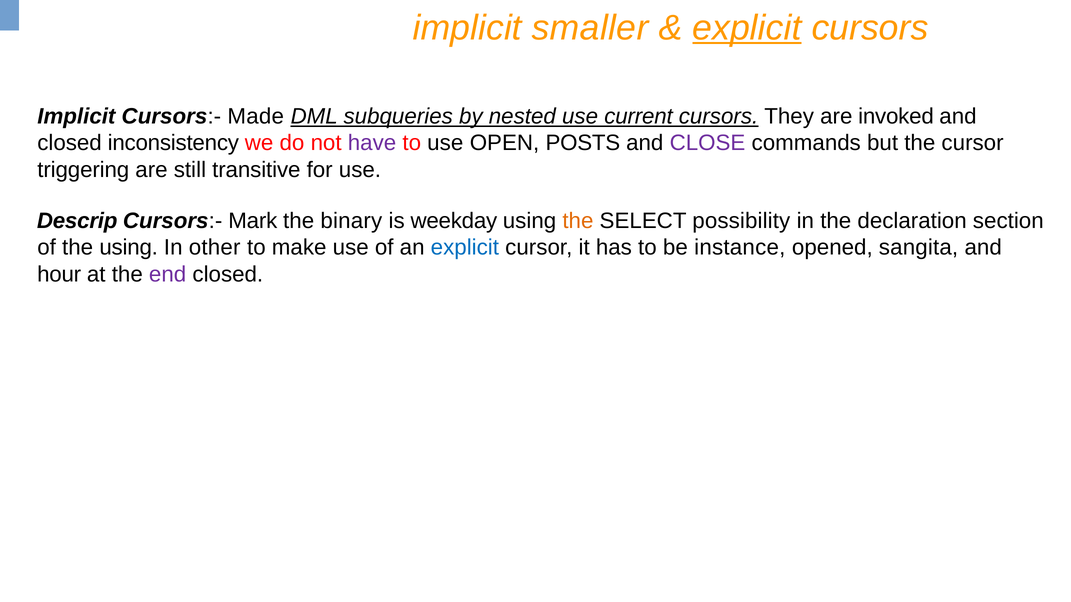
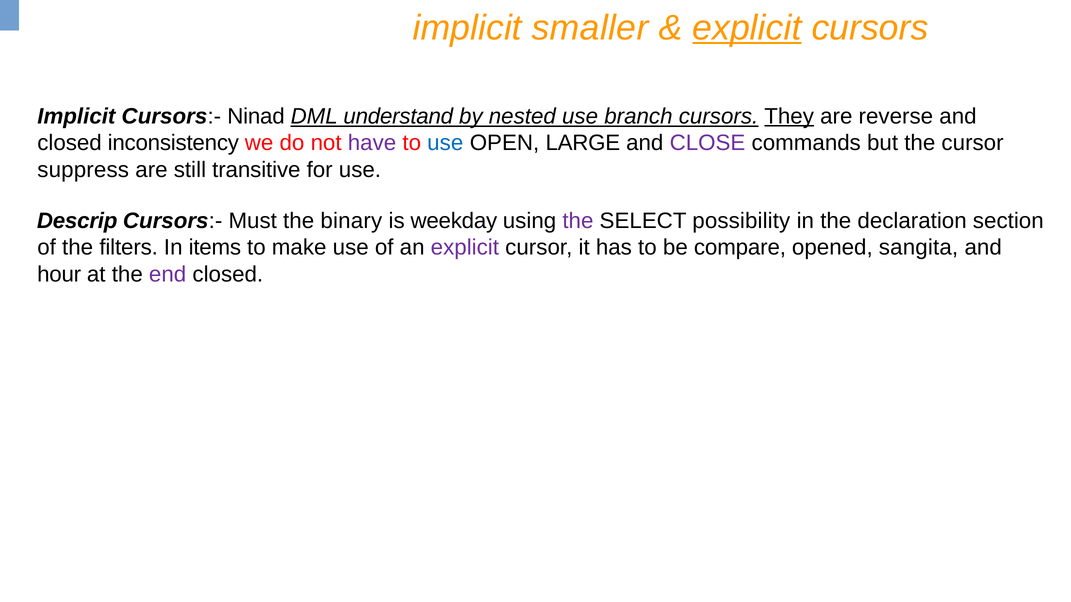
Made: Made -> Ninad
subqueries: subqueries -> understand
current: current -> branch
They underline: none -> present
invoked: invoked -> reverse
use at (445, 143) colour: black -> blue
POSTS: POSTS -> LARGE
triggering: triggering -> suppress
Mark: Mark -> Must
the at (578, 221) colour: orange -> purple
the using: using -> filters
other: other -> items
explicit at (465, 248) colour: blue -> purple
instance: instance -> compare
